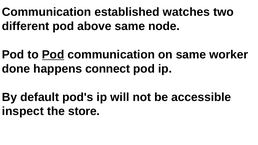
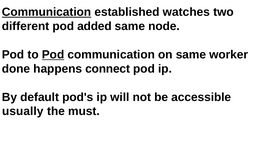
Communication at (47, 12) underline: none -> present
above: above -> added
inspect: inspect -> usually
store: store -> must
